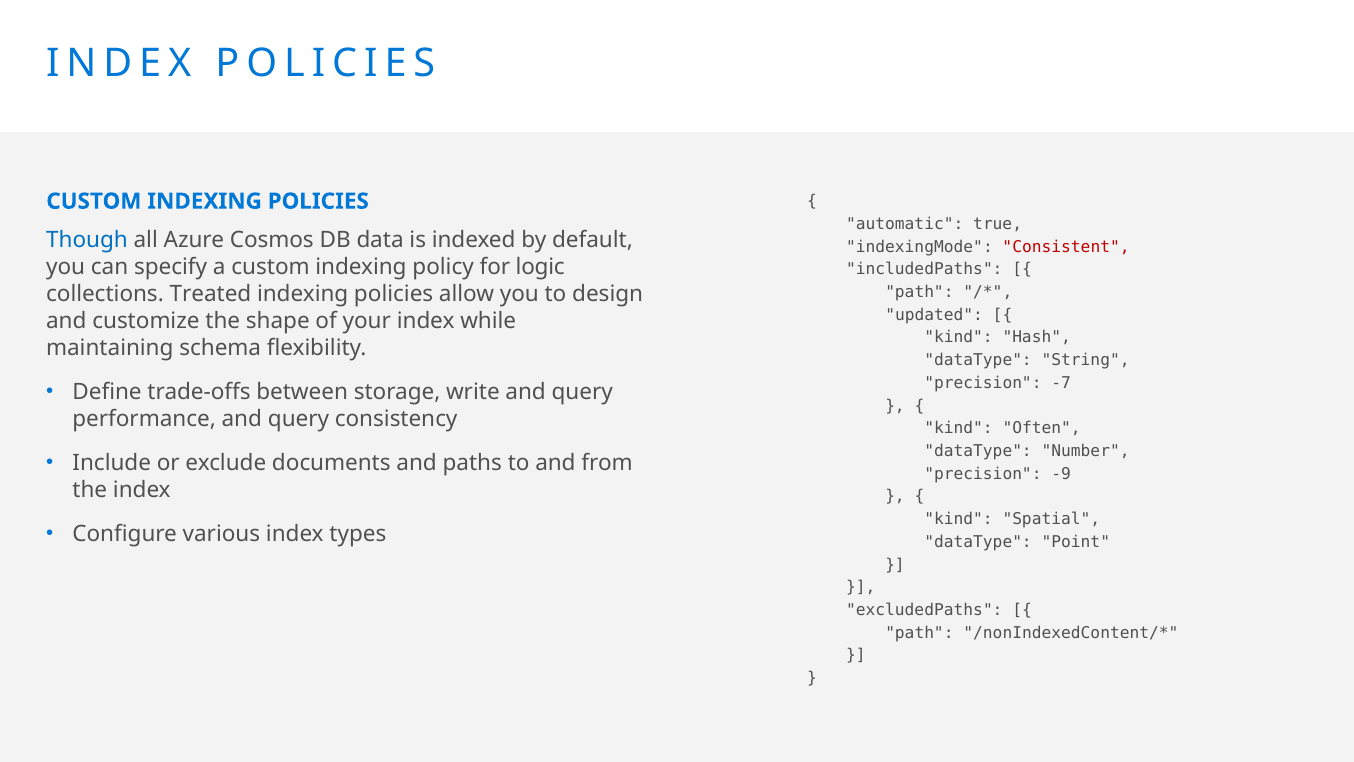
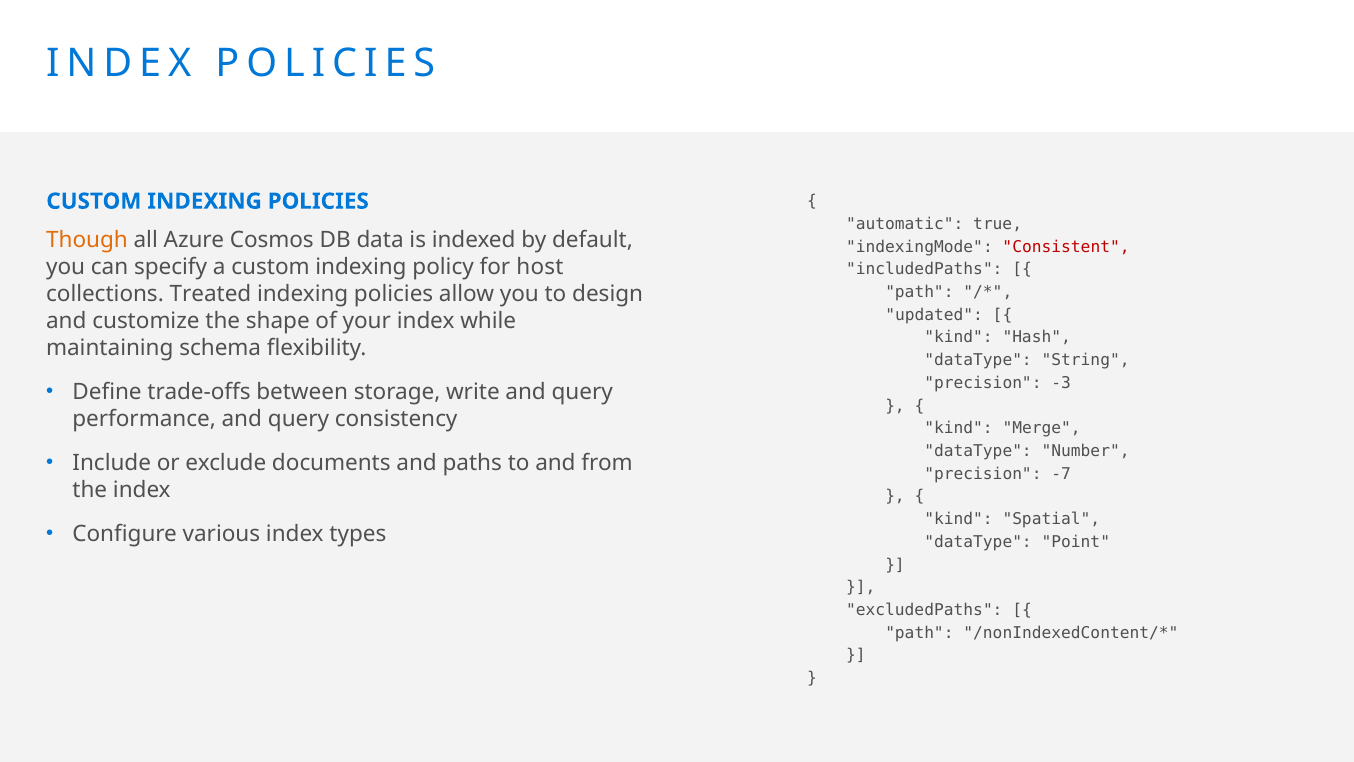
Though colour: blue -> orange
logic: logic -> host
-7: -7 -> -3
Often: Often -> Merge
-9: -9 -> -7
